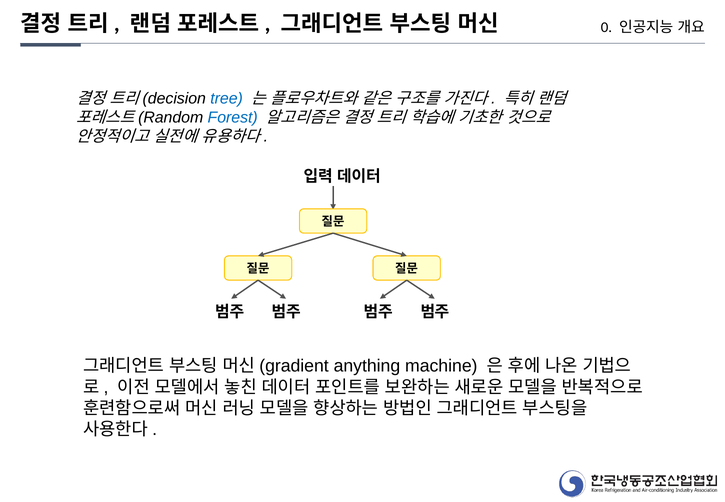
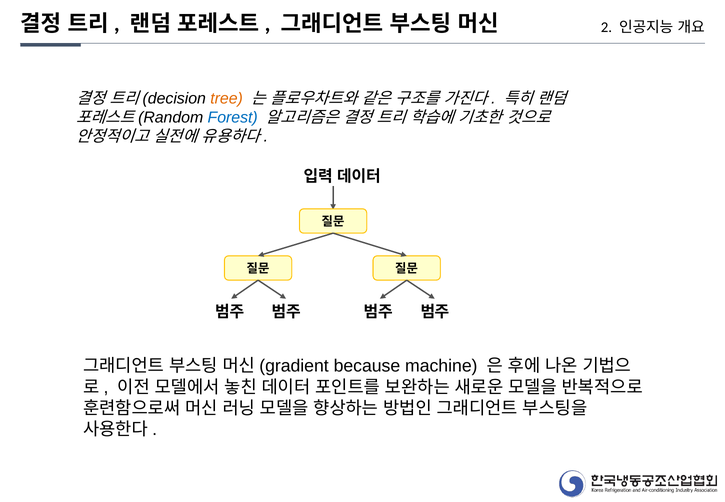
0: 0 -> 2
tree colour: blue -> orange
anything: anything -> because
